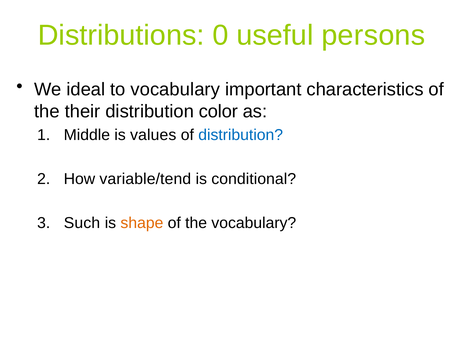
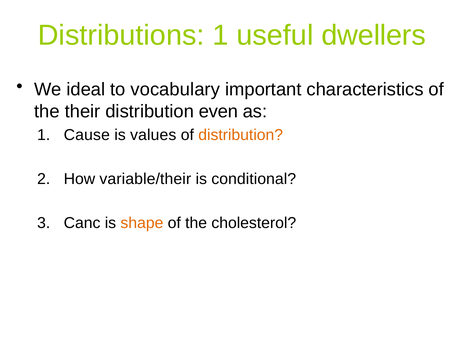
Distributions 0: 0 -> 1
persons: persons -> dwellers
color: color -> even
Middle: Middle -> Cause
distribution at (241, 135) colour: blue -> orange
variable/tend: variable/tend -> variable/their
Such: Such -> Canc
the vocabulary: vocabulary -> cholesterol
